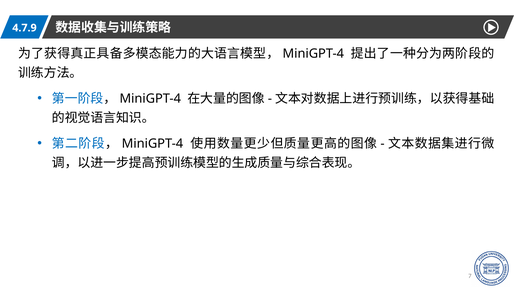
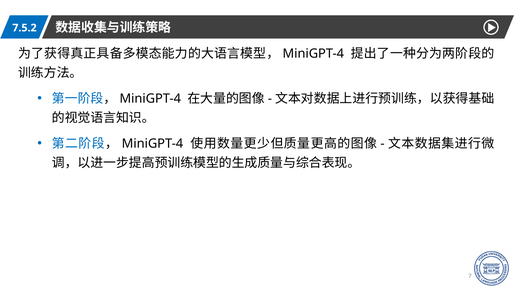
4.7.9: 4.7.9 -> 7.5.2
